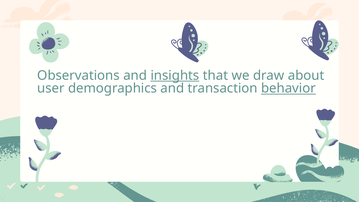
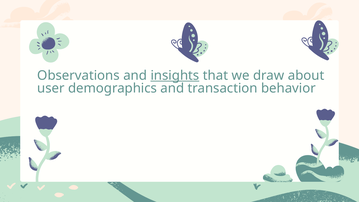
behavior underline: present -> none
